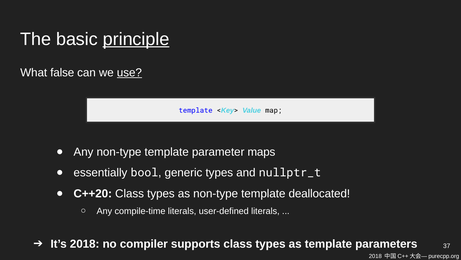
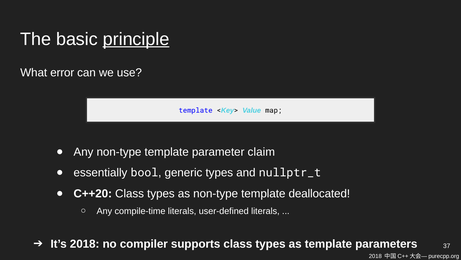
false: false -> error
use underline: present -> none
maps: maps -> claim
